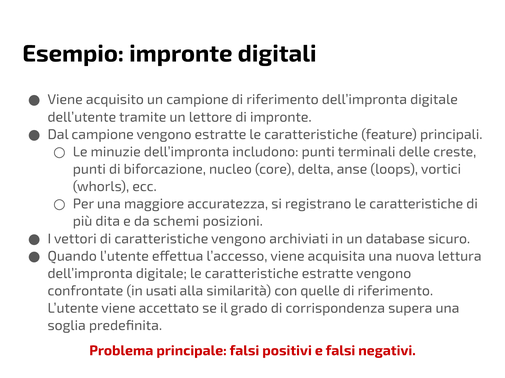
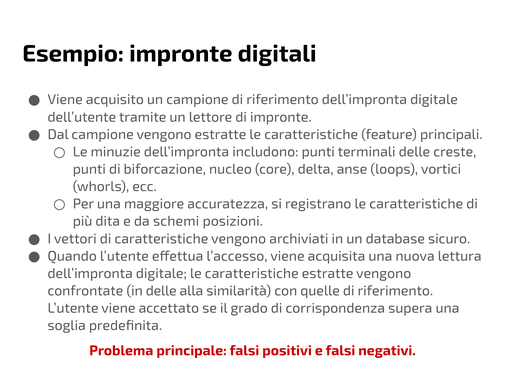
in usati: usati -> delle
